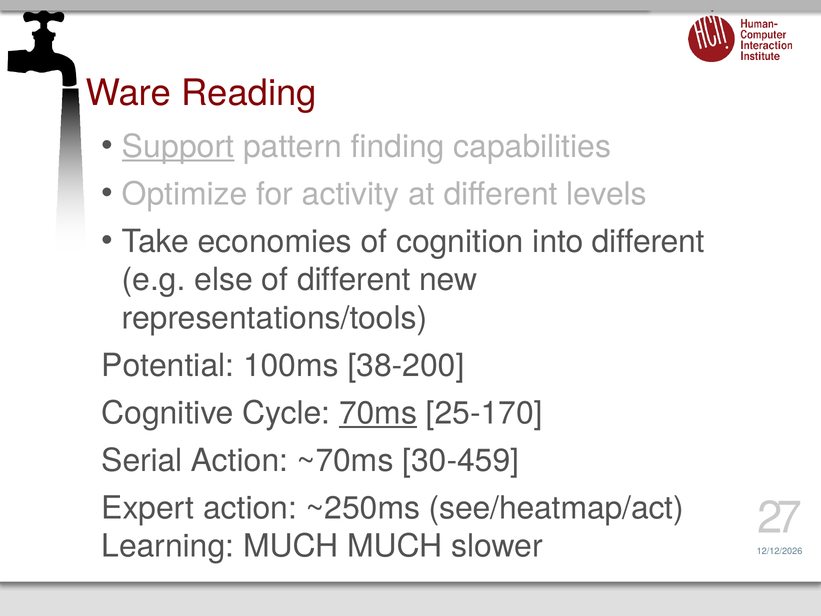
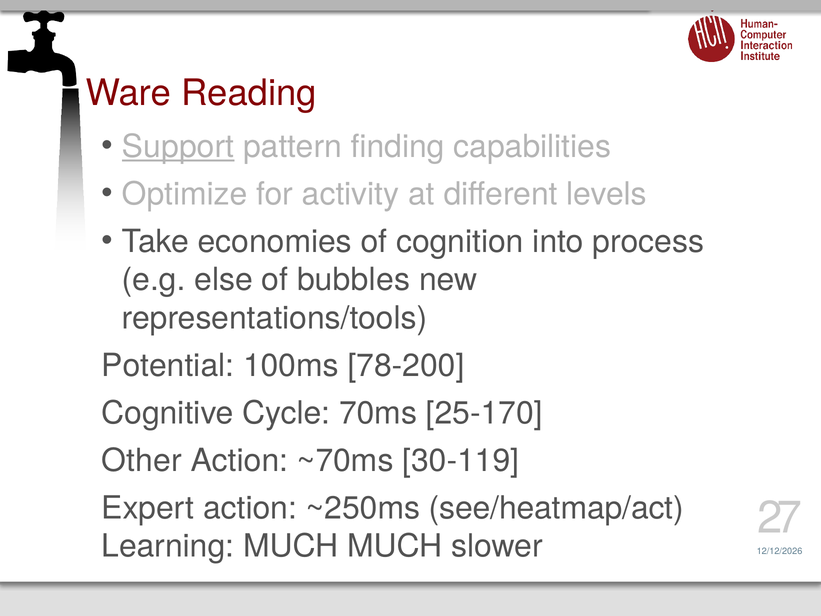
into different: different -> process
of different: different -> bubbles
38-200: 38-200 -> 78-200
70ms underline: present -> none
Serial: Serial -> Other
30-459: 30-459 -> 30-119
